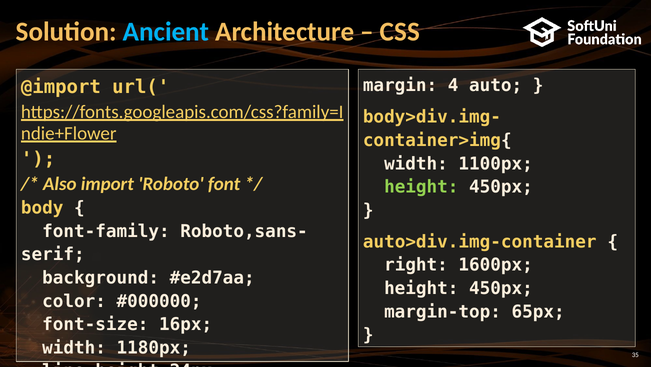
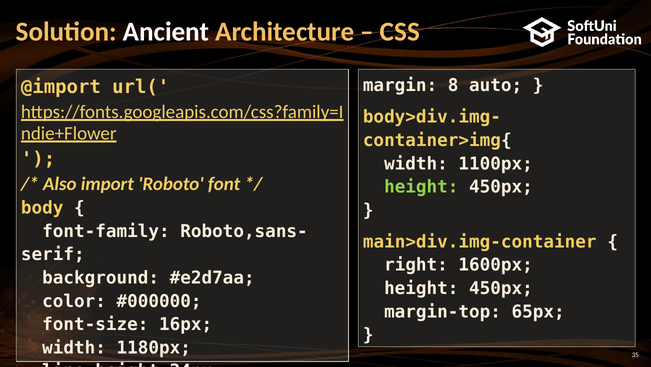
Ancient colour: light blue -> white
4: 4 -> 8
auto>div.img-container: auto>div.img-container -> main>div.img-container
